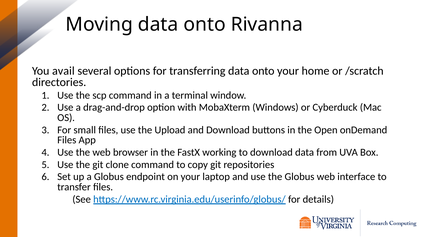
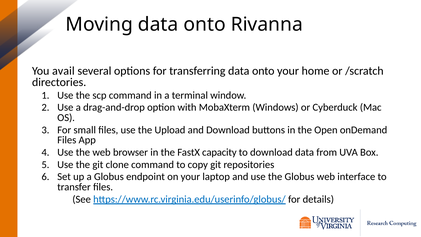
working: working -> capacity
